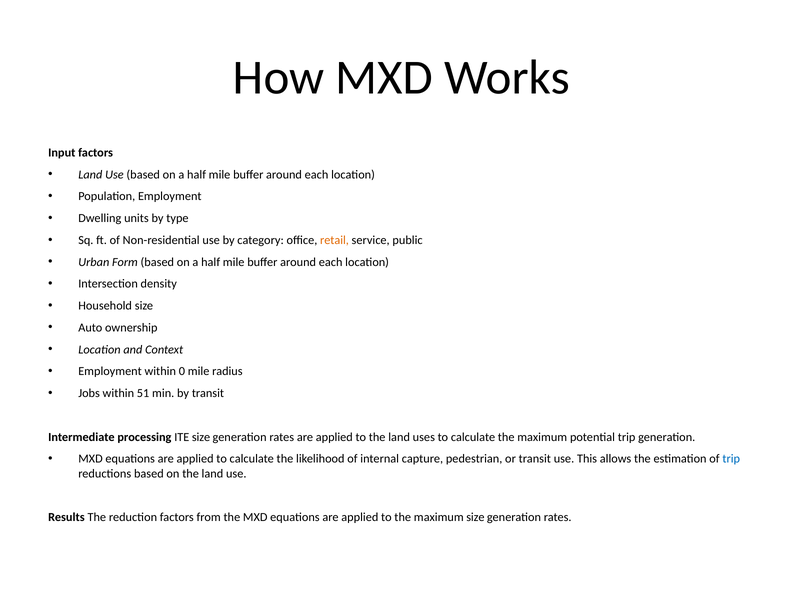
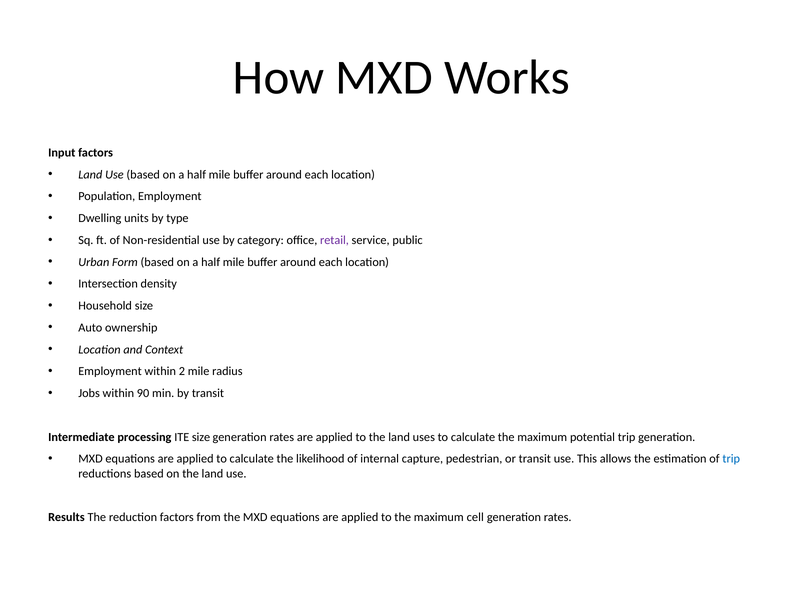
retail colour: orange -> purple
0: 0 -> 2
51: 51 -> 90
maximum size: size -> cell
